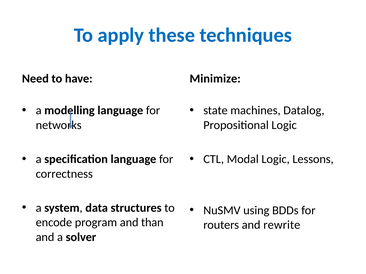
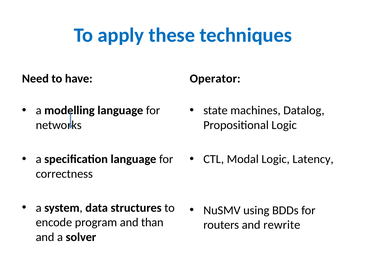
Minimize: Minimize -> Operator
Lessons: Lessons -> Latency
